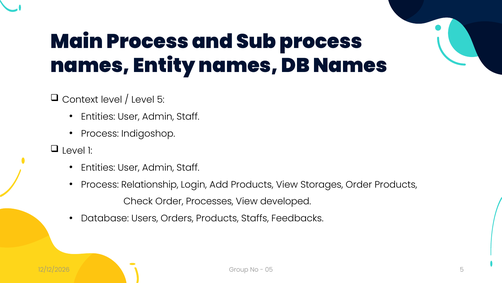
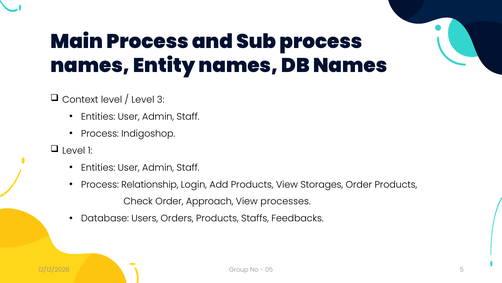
Level 5: 5 -> 3
Processes: Processes -> Approach
developed: developed -> processes
